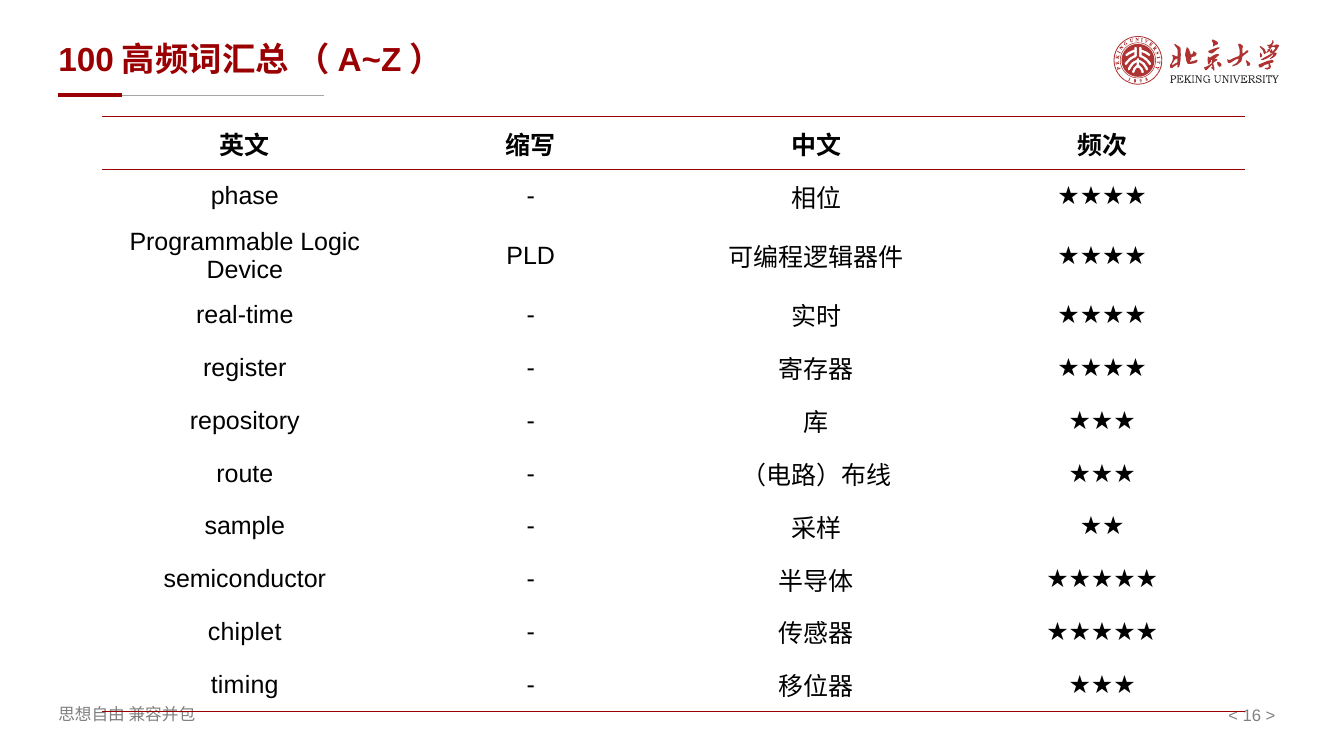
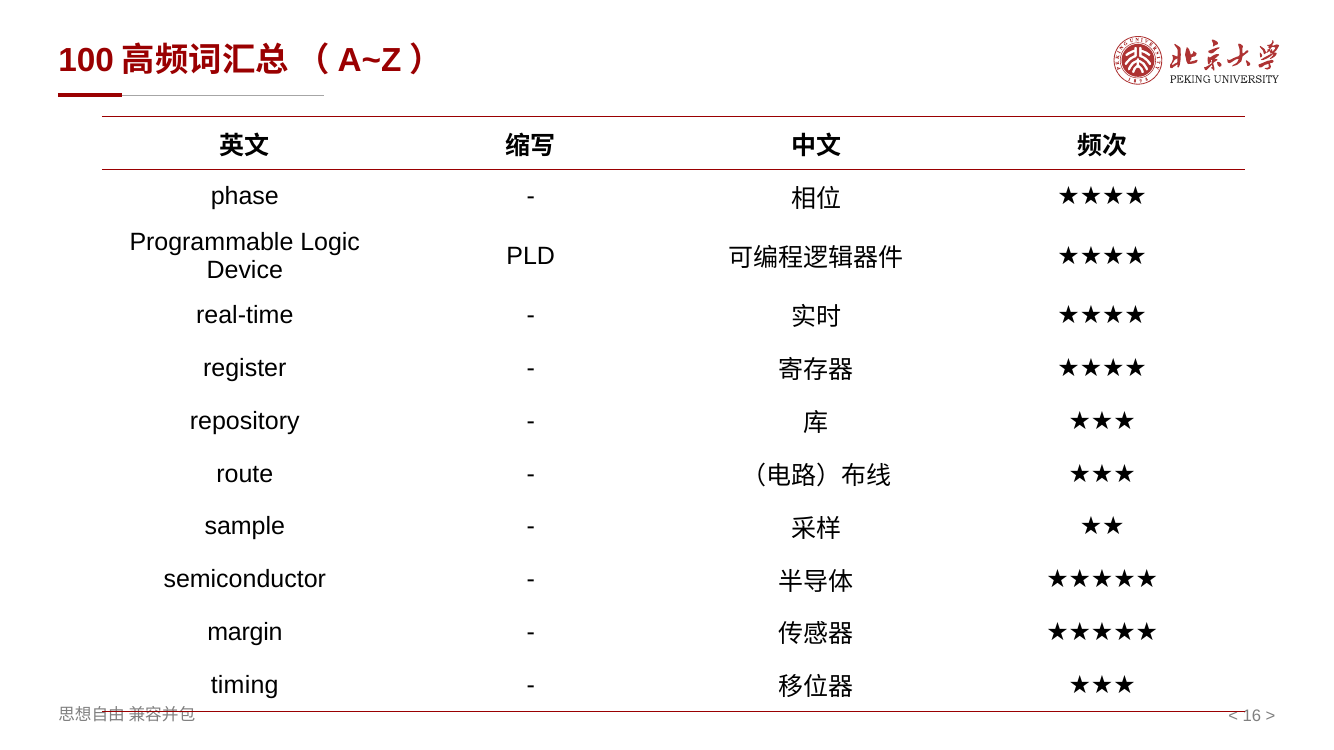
chiplet: chiplet -> margin
